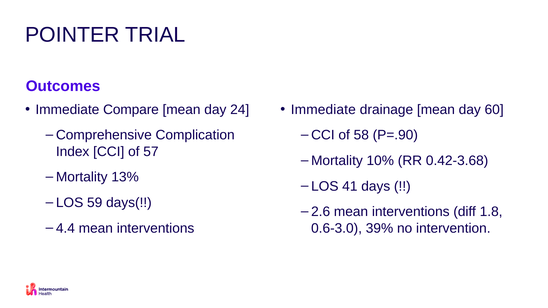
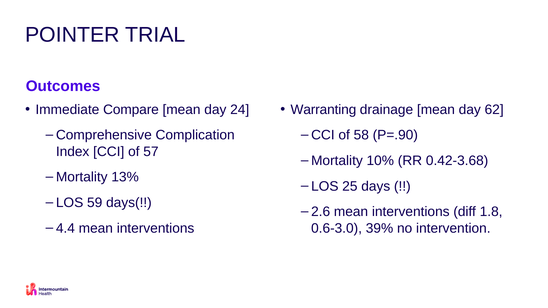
Immediate at (323, 110): Immediate -> Warranting
60: 60 -> 62
41: 41 -> 25
